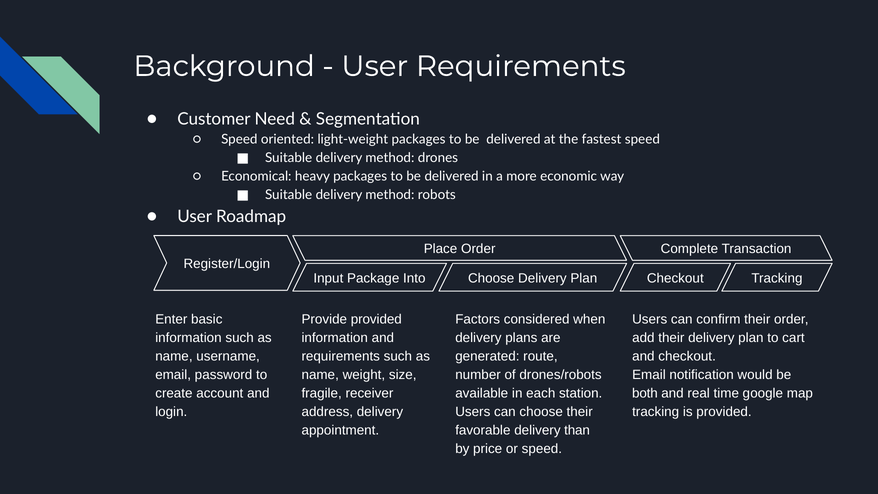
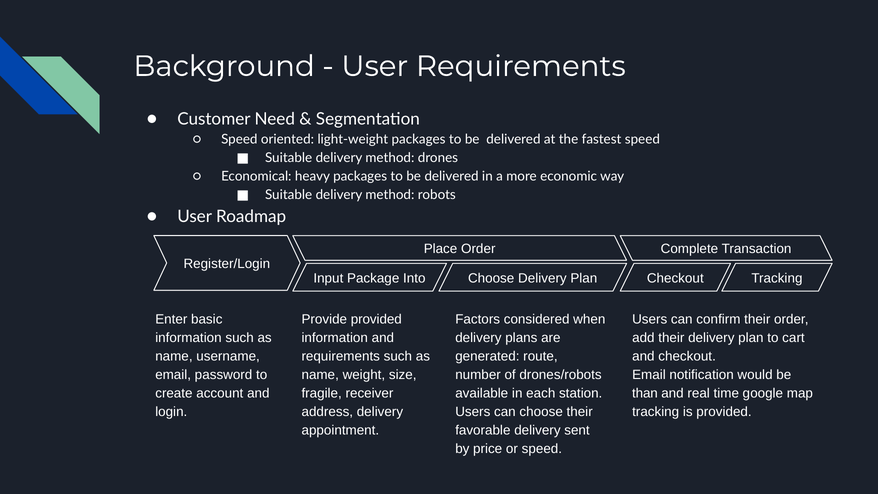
both: both -> than
than: than -> sent
